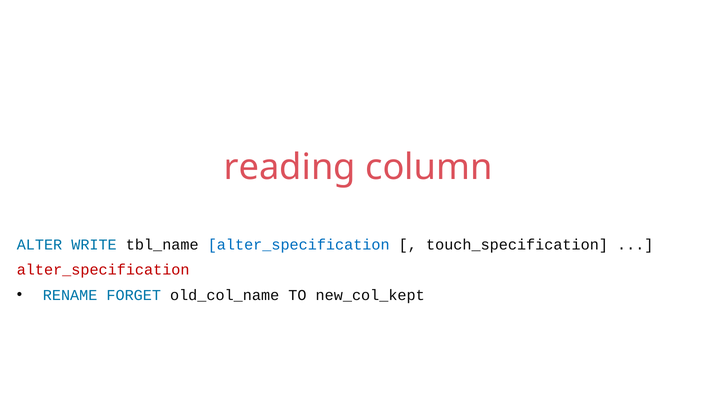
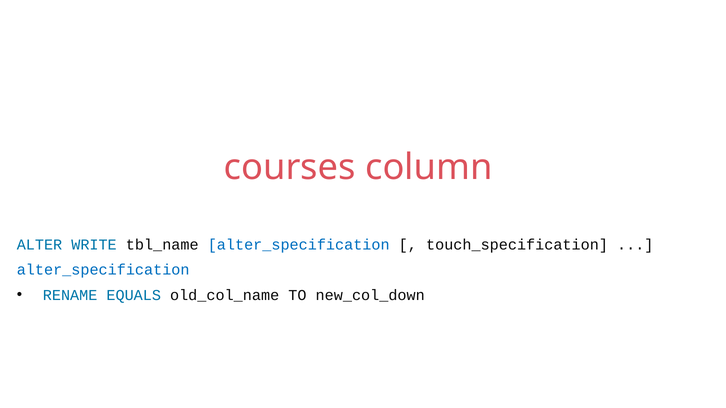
reading: reading -> courses
alter_specification at (103, 270) colour: red -> blue
FORGET: FORGET -> EQUALS
new_col_kept: new_col_kept -> new_col_down
